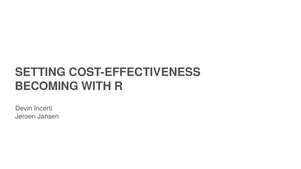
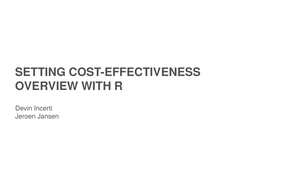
BECOMING: BECOMING -> OVERVIEW
